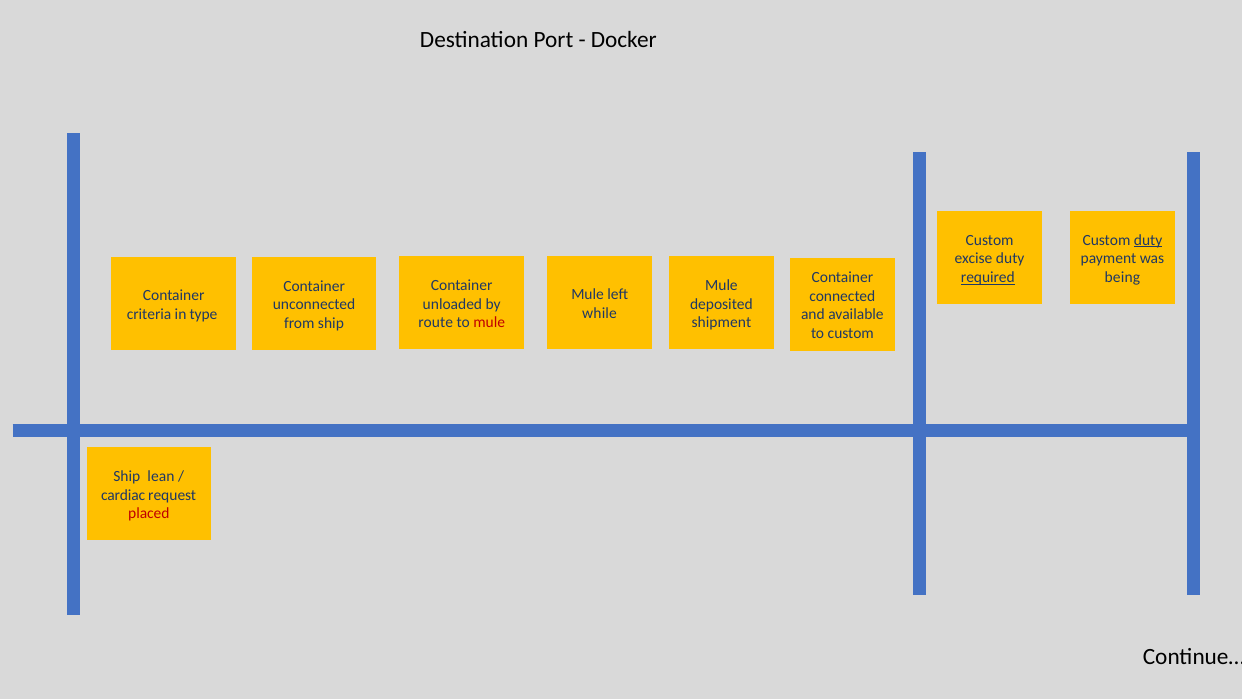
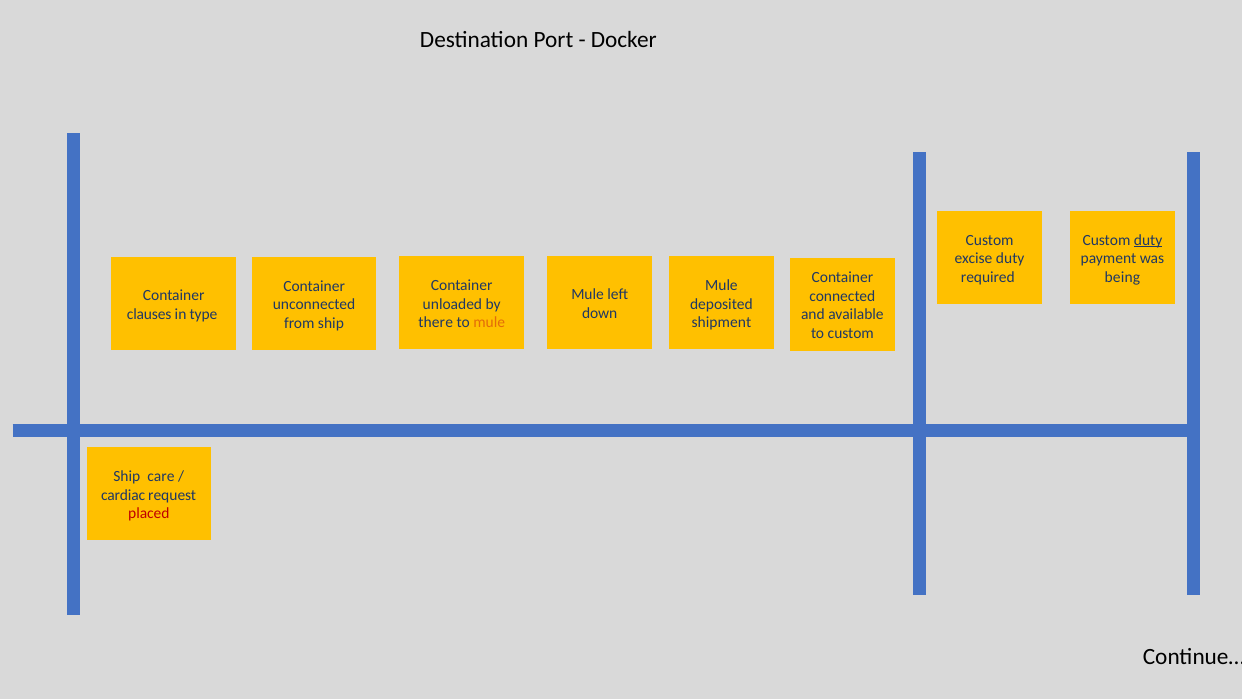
required underline: present -> none
while: while -> down
criteria: criteria -> clauses
route: route -> there
mule at (489, 322) colour: red -> orange
lean: lean -> care
